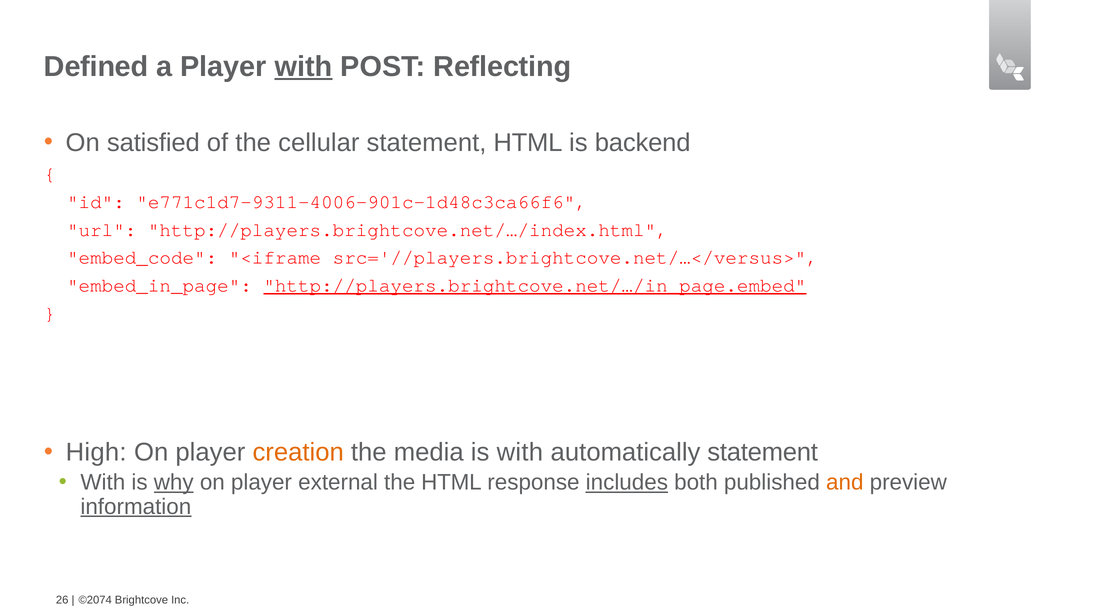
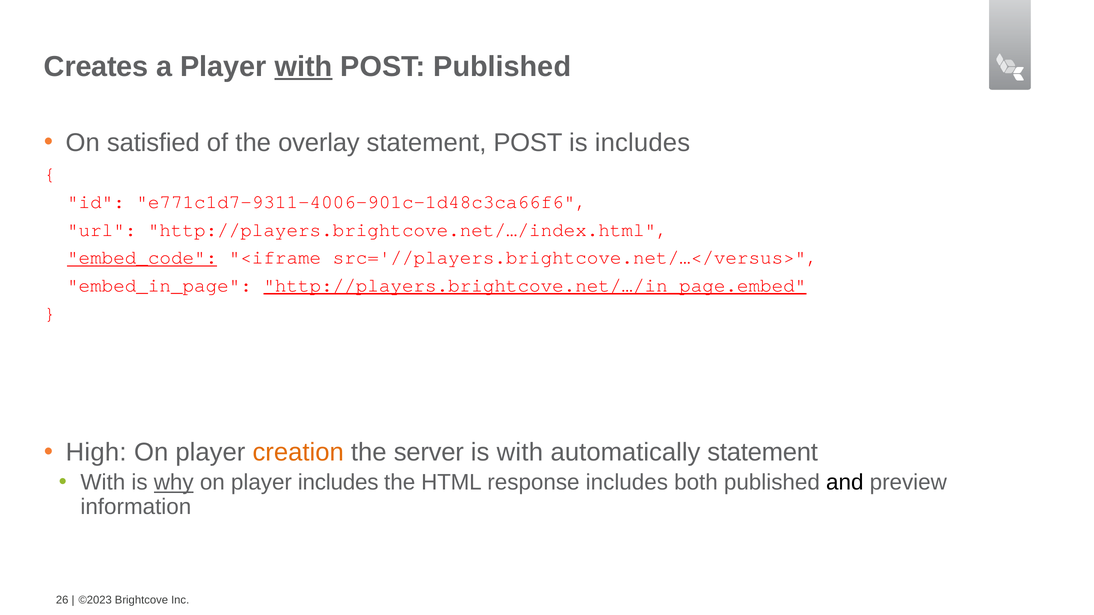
Defined: Defined -> Creates
POST Reflecting: Reflecting -> Published
cellular: cellular -> overlay
statement HTML: HTML -> POST
is backend: backend -> includes
embed_code underline: none -> present
media: media -> server
player external: external -> includes
includes at (627, 483) underline: present -> none
and colour: orange -> black
information underline: present -> none
©2074: ©2074 -> ©2023
